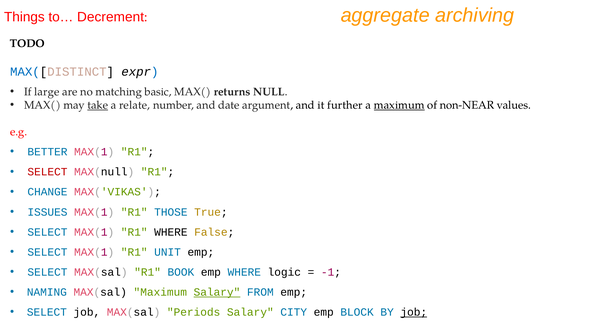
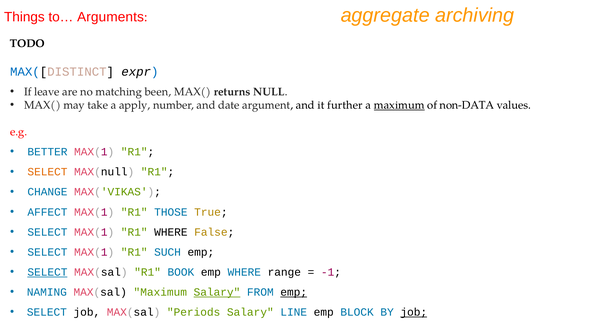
Decrement: Decrement -> Arguments
large: large -> leave
basic: basic -> been
take underline: present -> none
relate: relate -> apply
non-NEAR: non-NEAR -> non-DATA
SELECT at (47, 172) colour: red -> orange
ISSUES: ISSUES -> AFFECT
UNIT: UNIT -> SUCH
SELECT at (47, 272) underline: none -> present
logic: logic -> range
emp at (294, 292) underline: none -> present
CITY: CITY -> LINE
